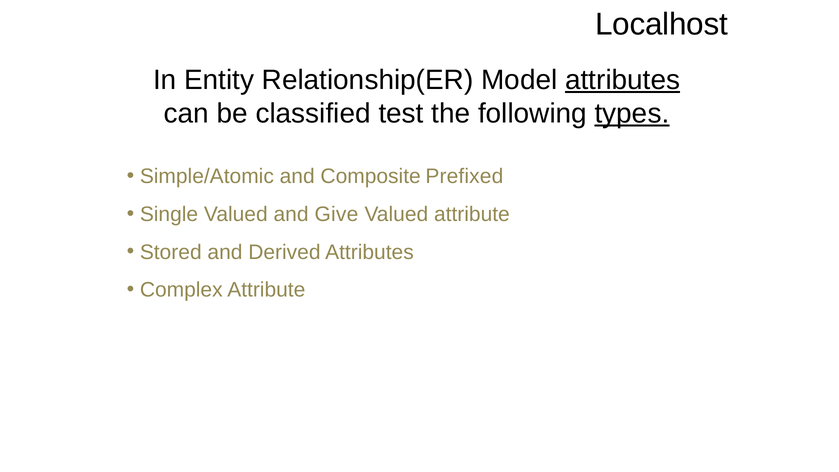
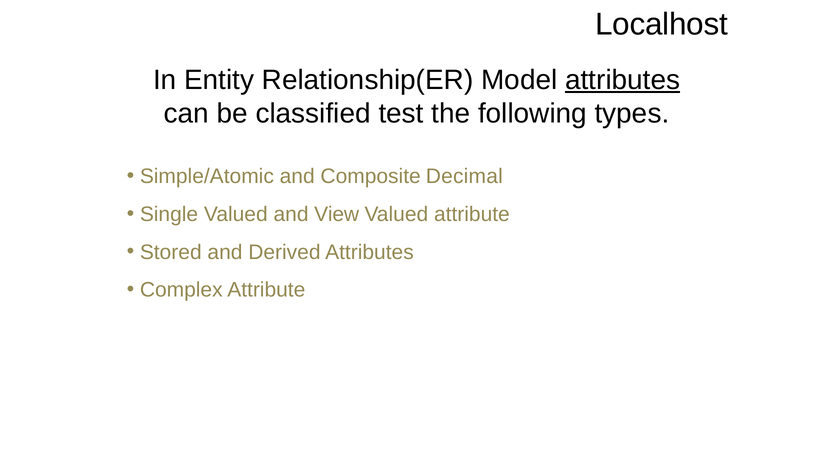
types underline: present -> none
Prefixed: Prefixed -> Decimal
Give: Give -> View
